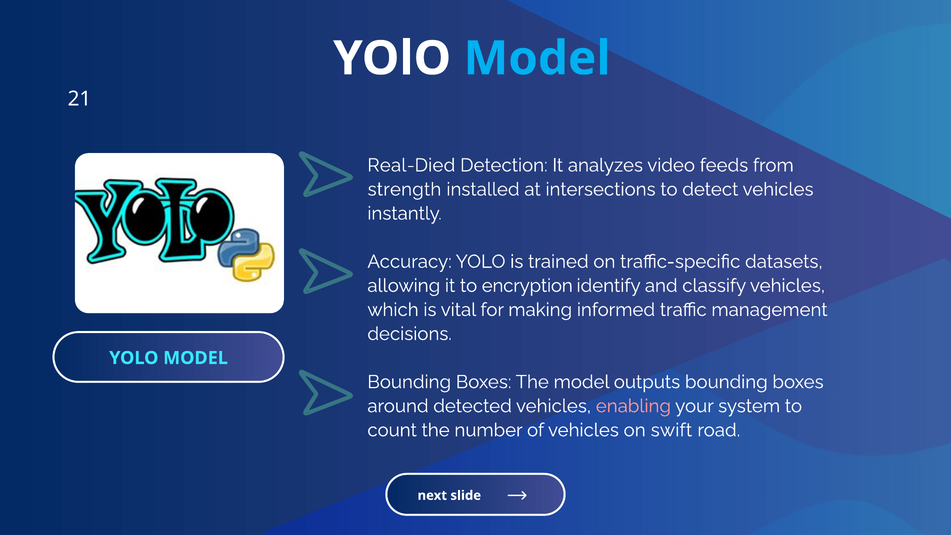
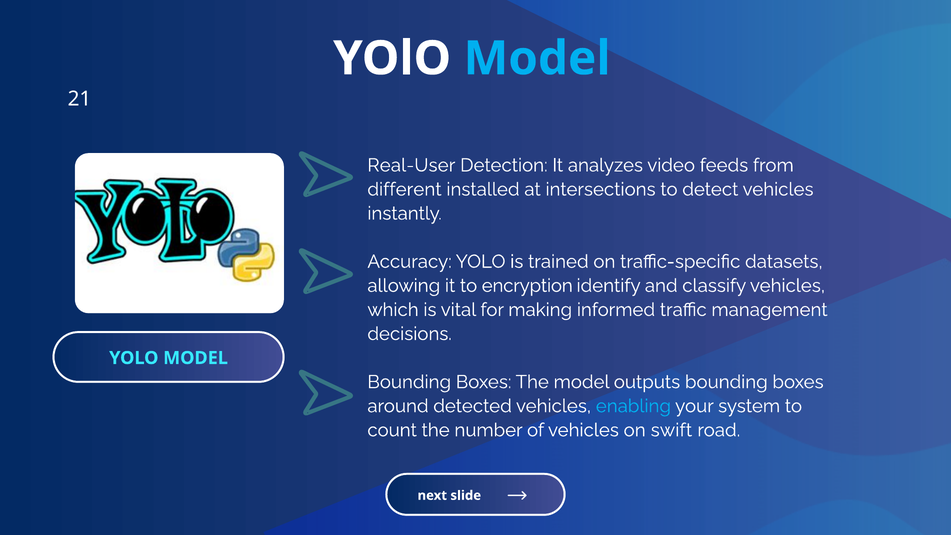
Real-Died: Real-Died -> Real-User
strength: strength -> different
enabling colour: pink -> light blue
